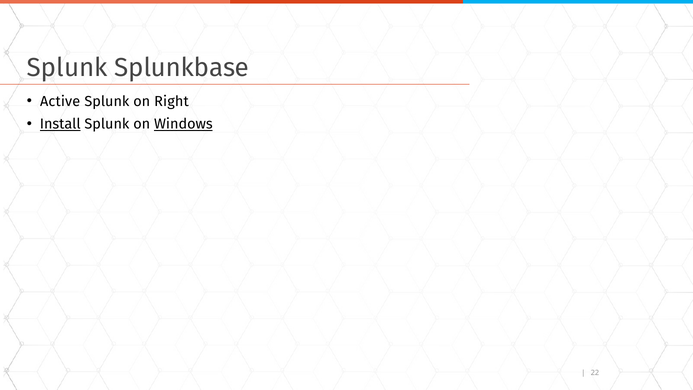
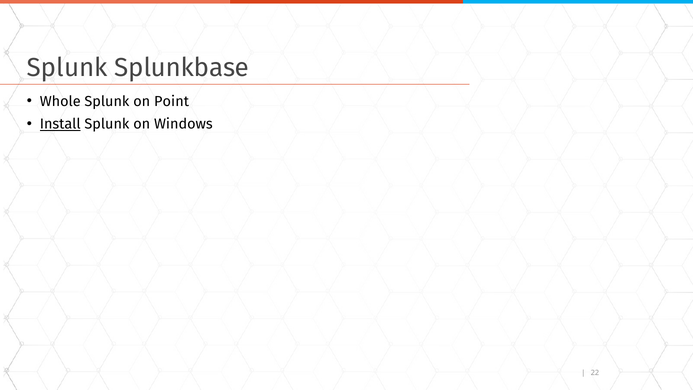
Active: Active -> Whole
Right: Right -> Point
Windows underline: present -> none
